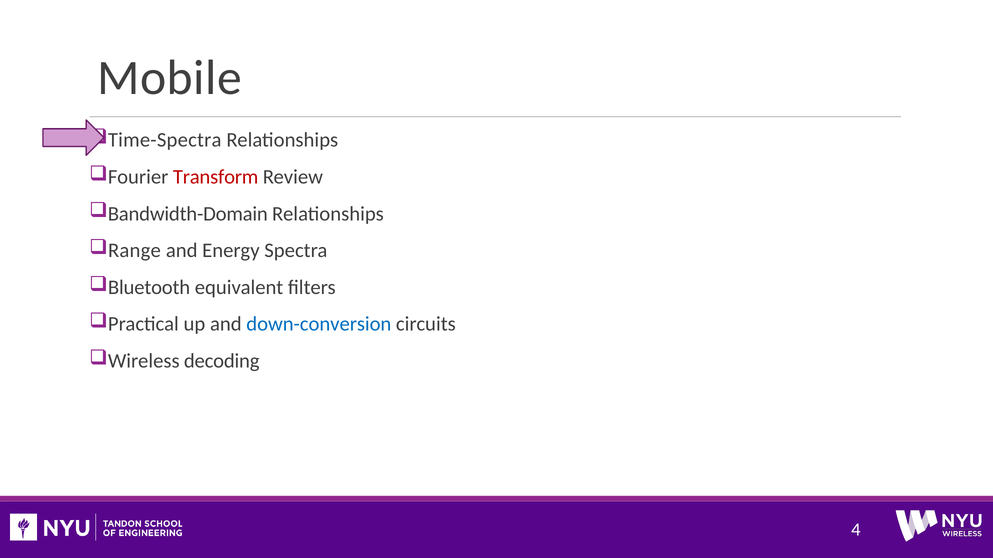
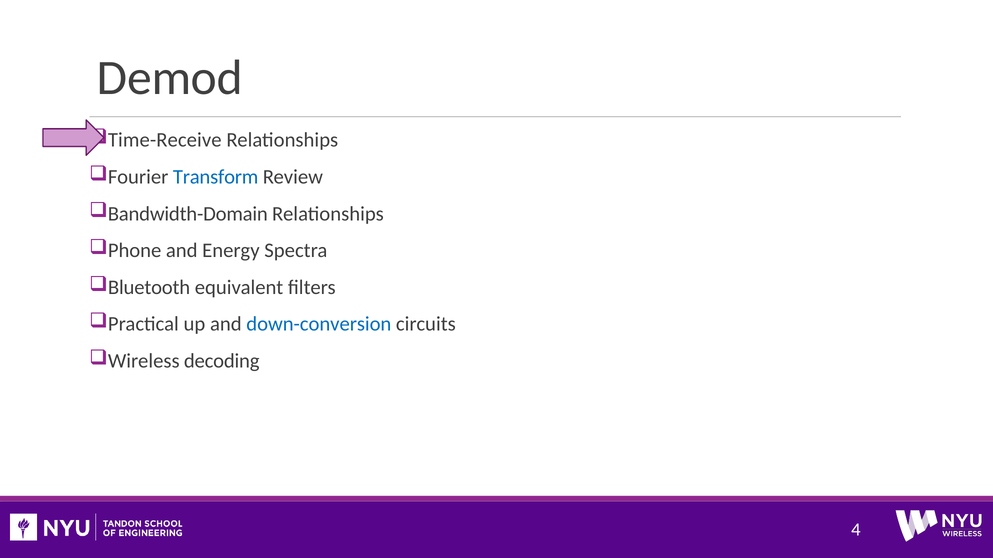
Mobile: Mobile -> Demod
Time-Spectra: Time-Spectra -> Time-Receive
Transform colour: red -> blue
Range: Range -> Phone
